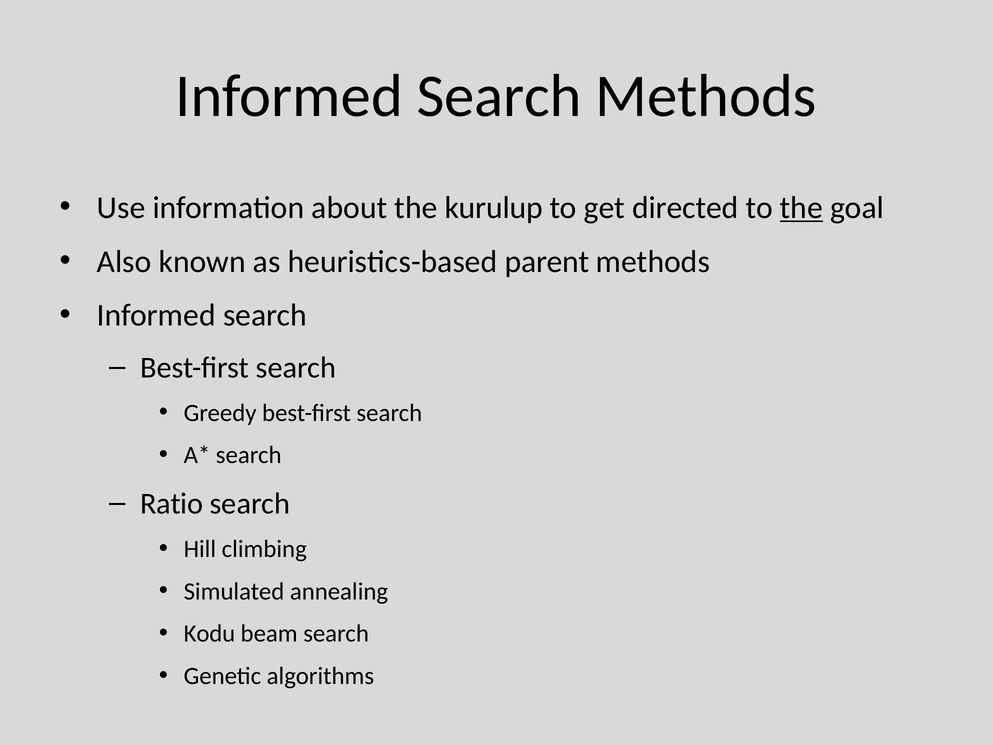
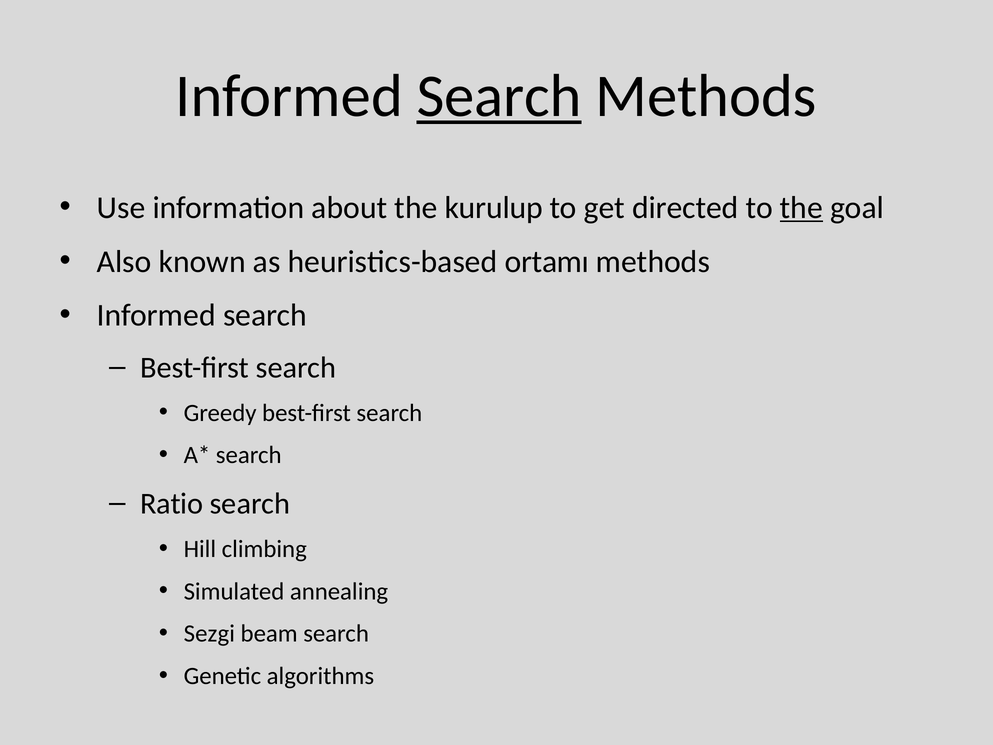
Search at (499, 96) underline: none -> present
parent: parent -> ortamı
Kodu: Kodu -> Sezgi
